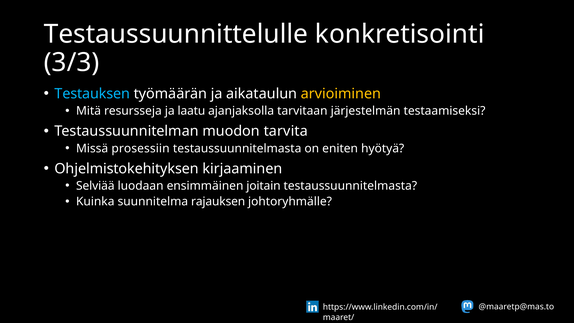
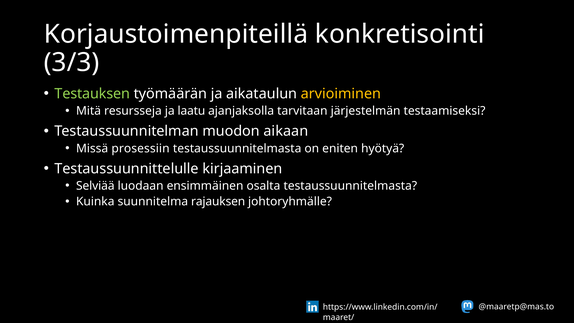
Testaussuunnittelulle: Testaussuunnittelulle -> Korjaustoimenpiteillä
Testauksen colour: light blue -> light green
tarvita: tarvita -> aikaan
Ohjelmistokehityksen: Ohjelmistokehityksen -> Testaussuunnittelulle
joitain: joitain -> osalta
